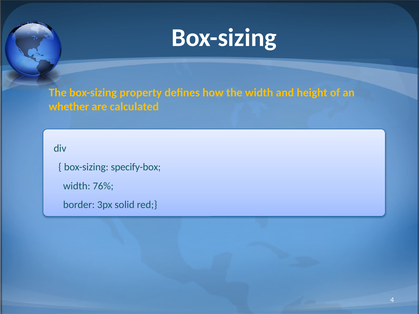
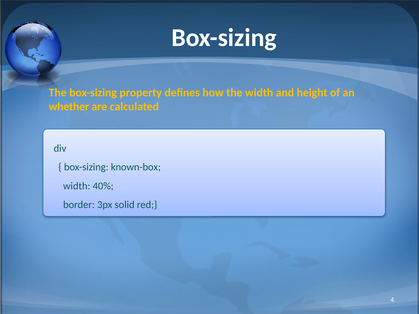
specify-box: specify-box -> known-box
76%: 76% -> 40%
